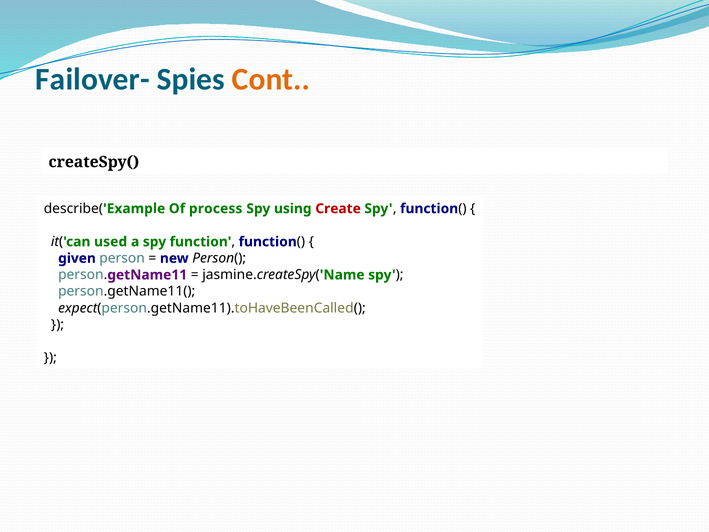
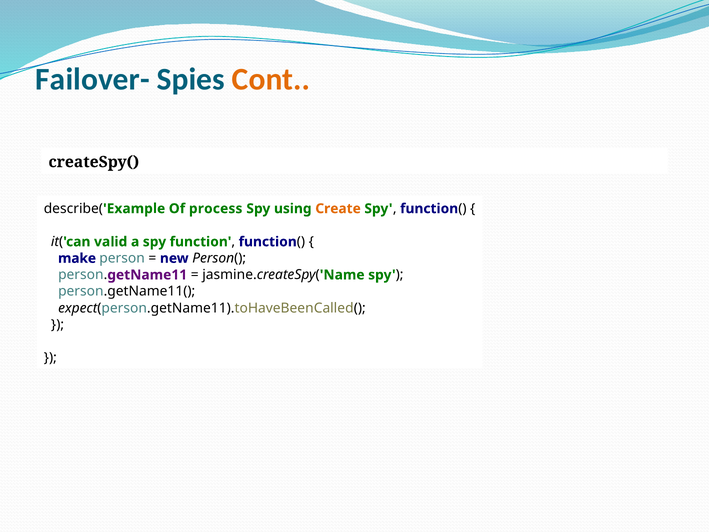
Create colour: red -> orange
used: used -> valid
given: given -> make
